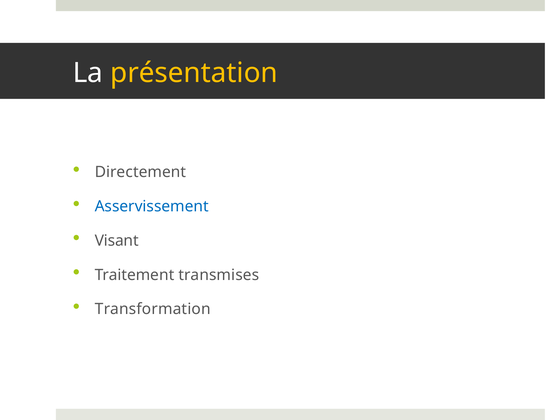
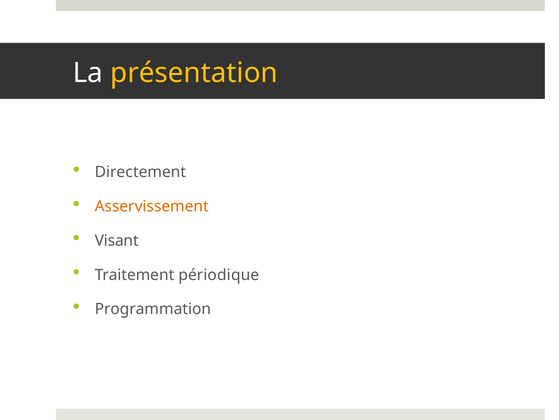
Asservissement colour: blue -> orange
transmises: transmises -> périodique
Transformation: Transformation -> Programmation
